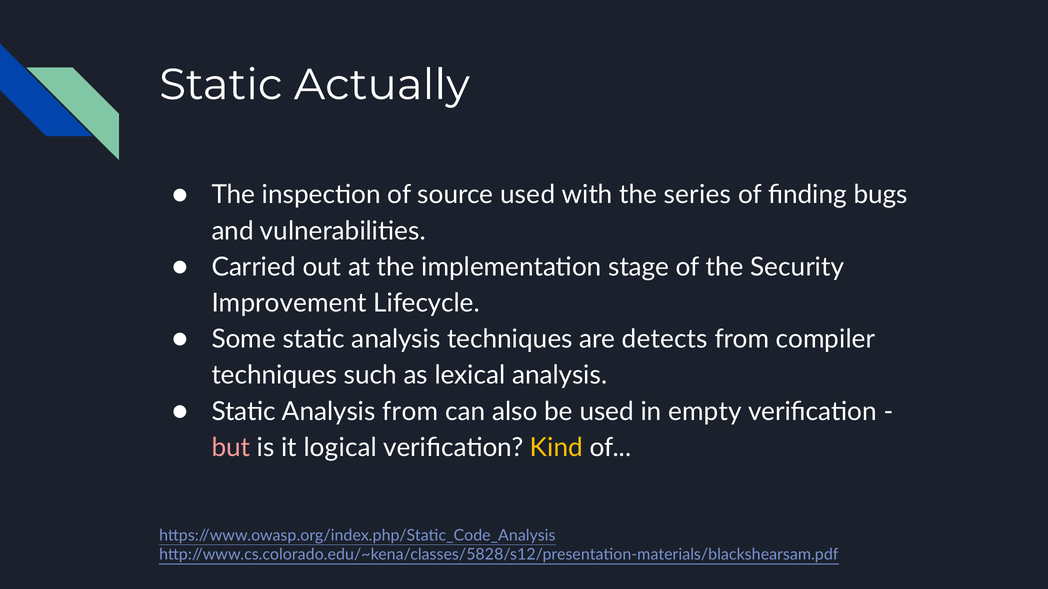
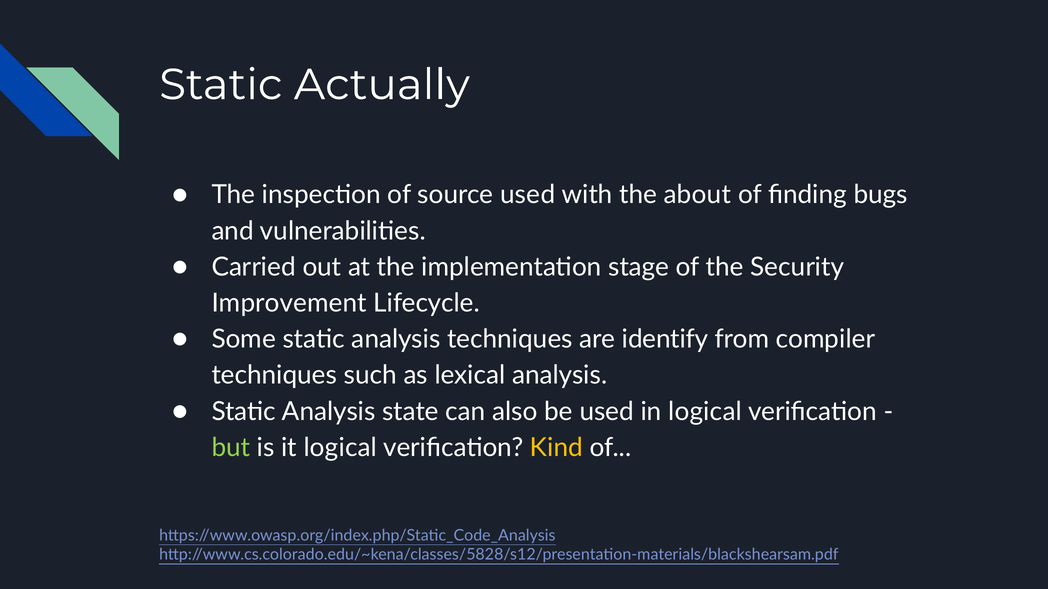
series: series -> about
detects: detects -> identify
Analysis from: from -> state
in empty: empty -> logical
but colour: pink -> light green
